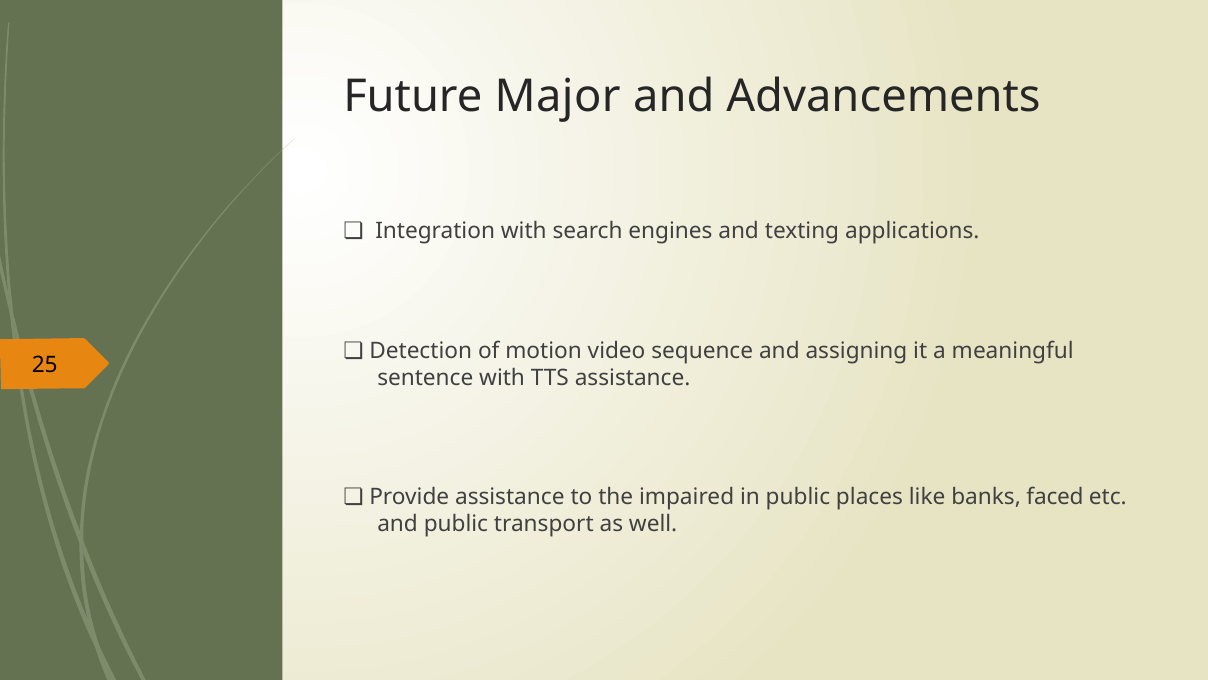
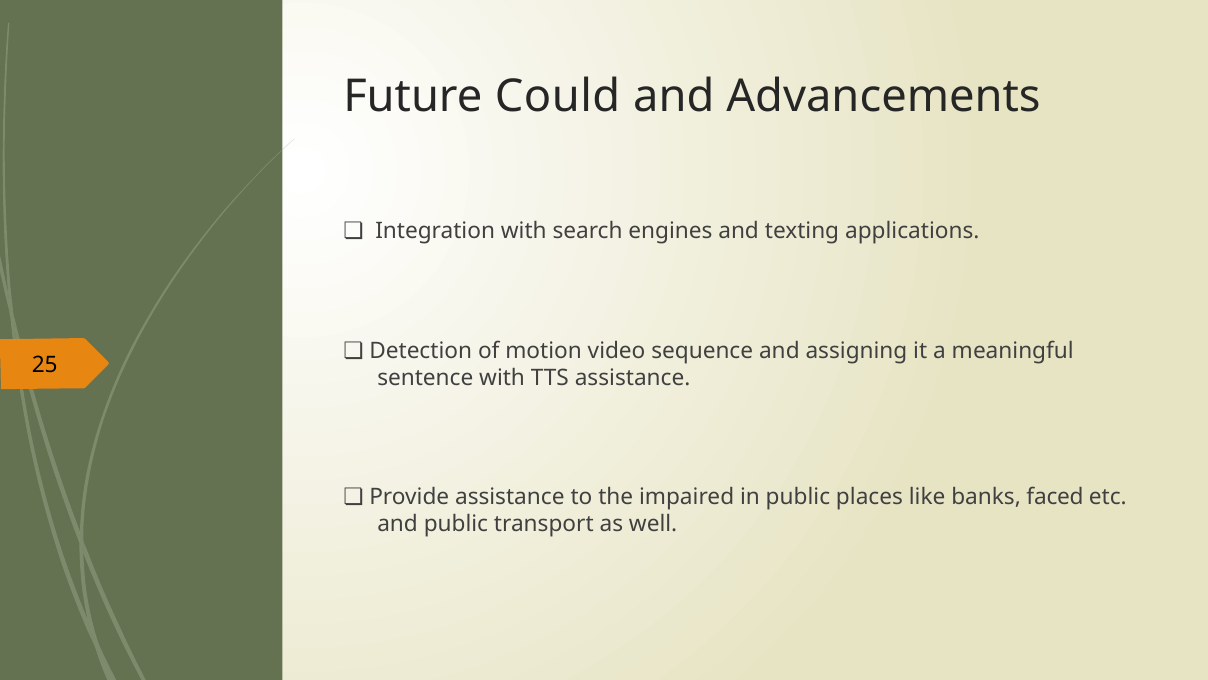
Major: Major -> Could
